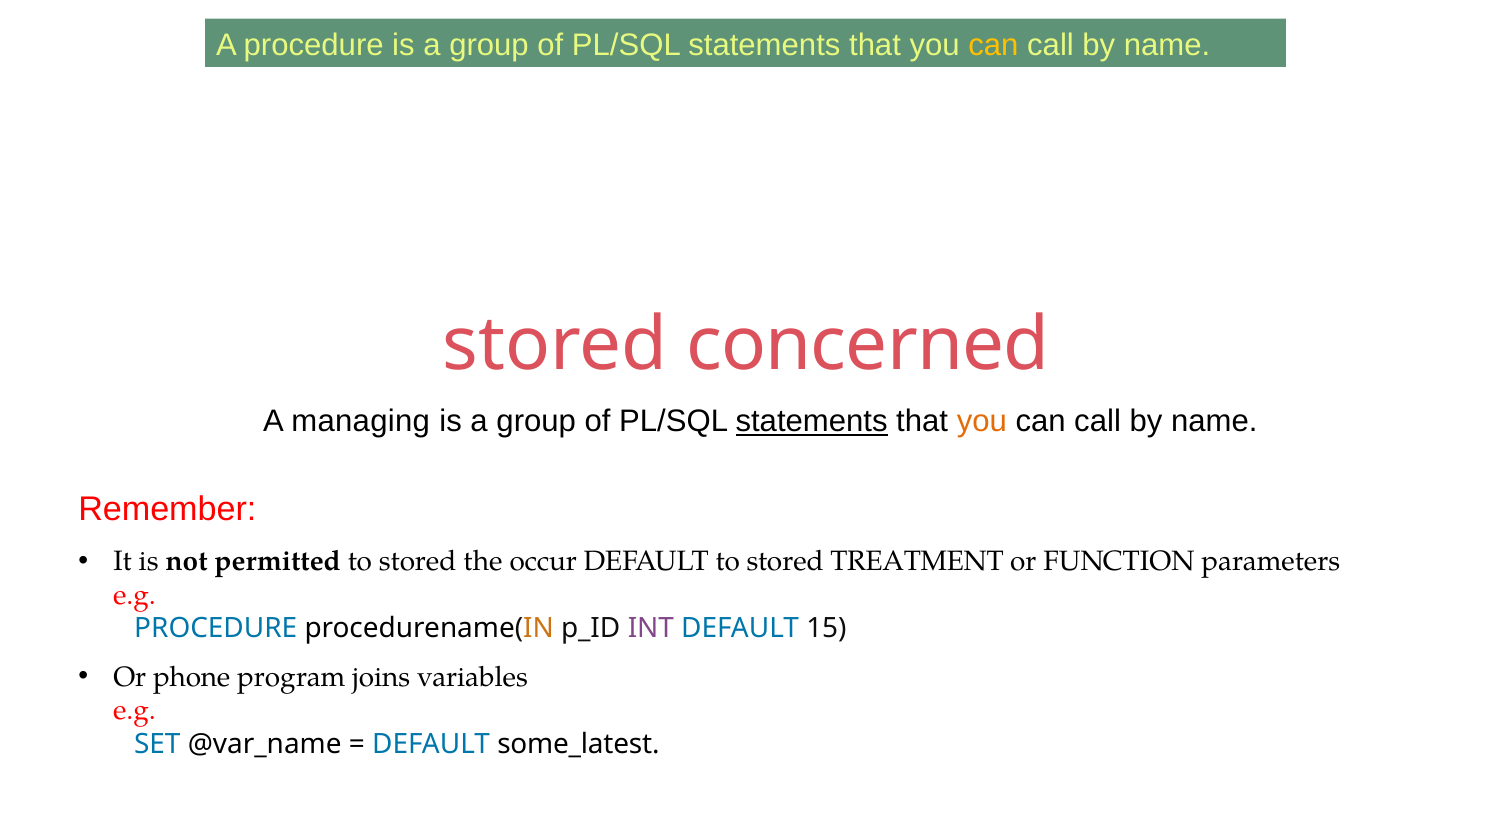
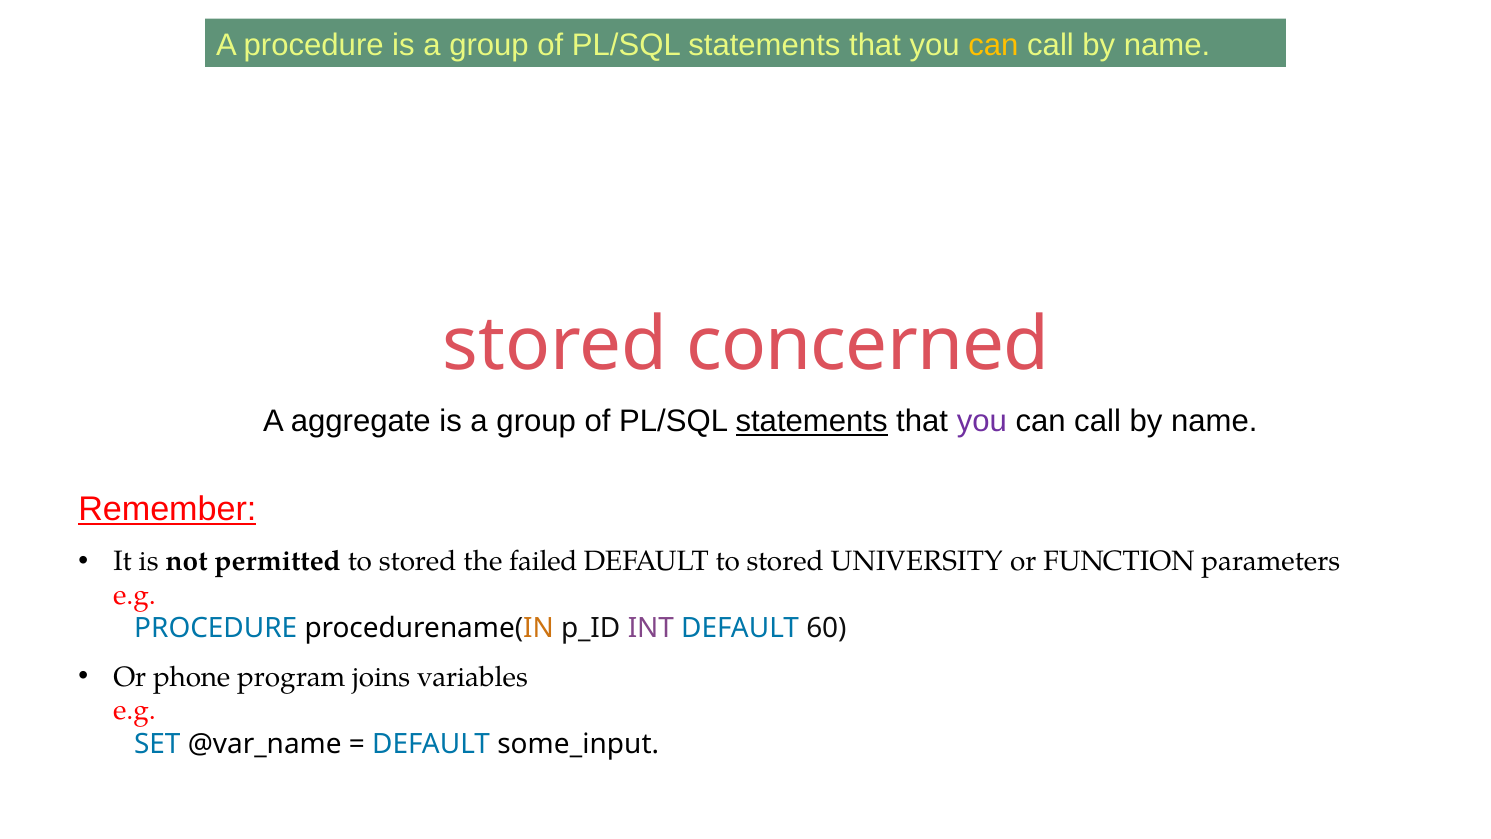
managing: managing -> aggregate
you at (982, 421) colour: orange -> purple
Remember underline: none -> present
occur: occur -> failed
TREATMENT: TREATMENT -> UNIVERSITY
15: 15 -> 60
some_latest: some_latest -> some_input
